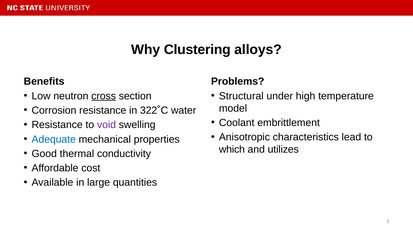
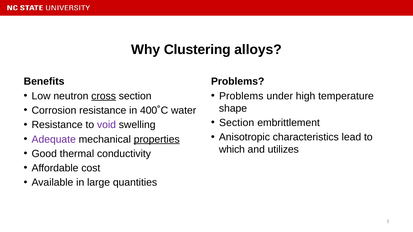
Structural at (241, 96): Structural -> Problems
model: model -> shape
322˚C: 322˚C -> 400˚C
Coolant at (237, 123): Coolant -> Section
Adequate colour: blue -> purple
properties underline: none -> present
